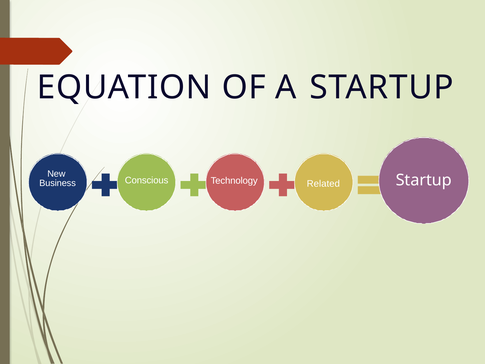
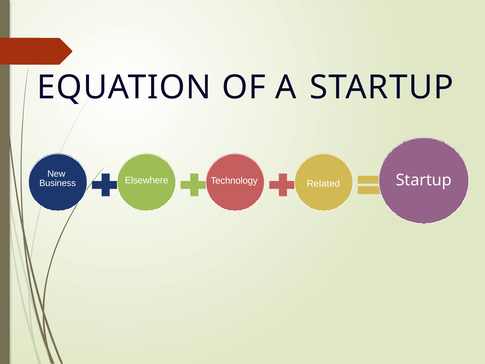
Conscious: Conscious -> Elsewhere
